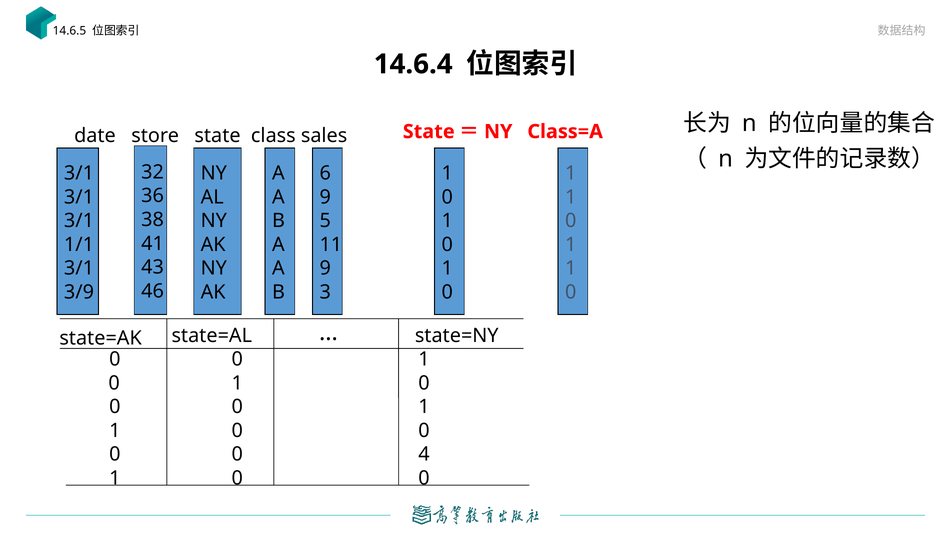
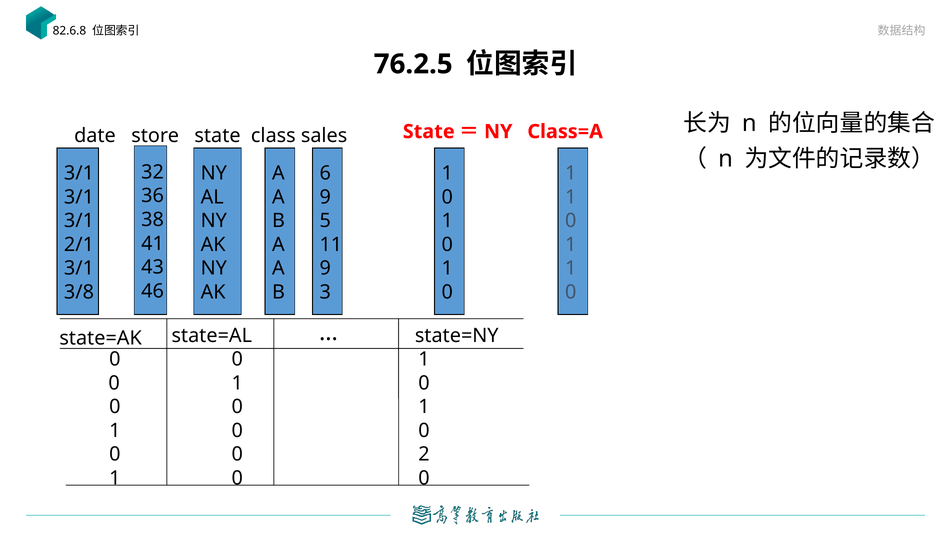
14.6.5: 14.6.5 -> 82.6.8
14.6.4: 14.6.4 -> 76.2.5
1/1: 1/1 -> 2/1
3/9: 3/9 -> 3/8
4: 4 -> 2
